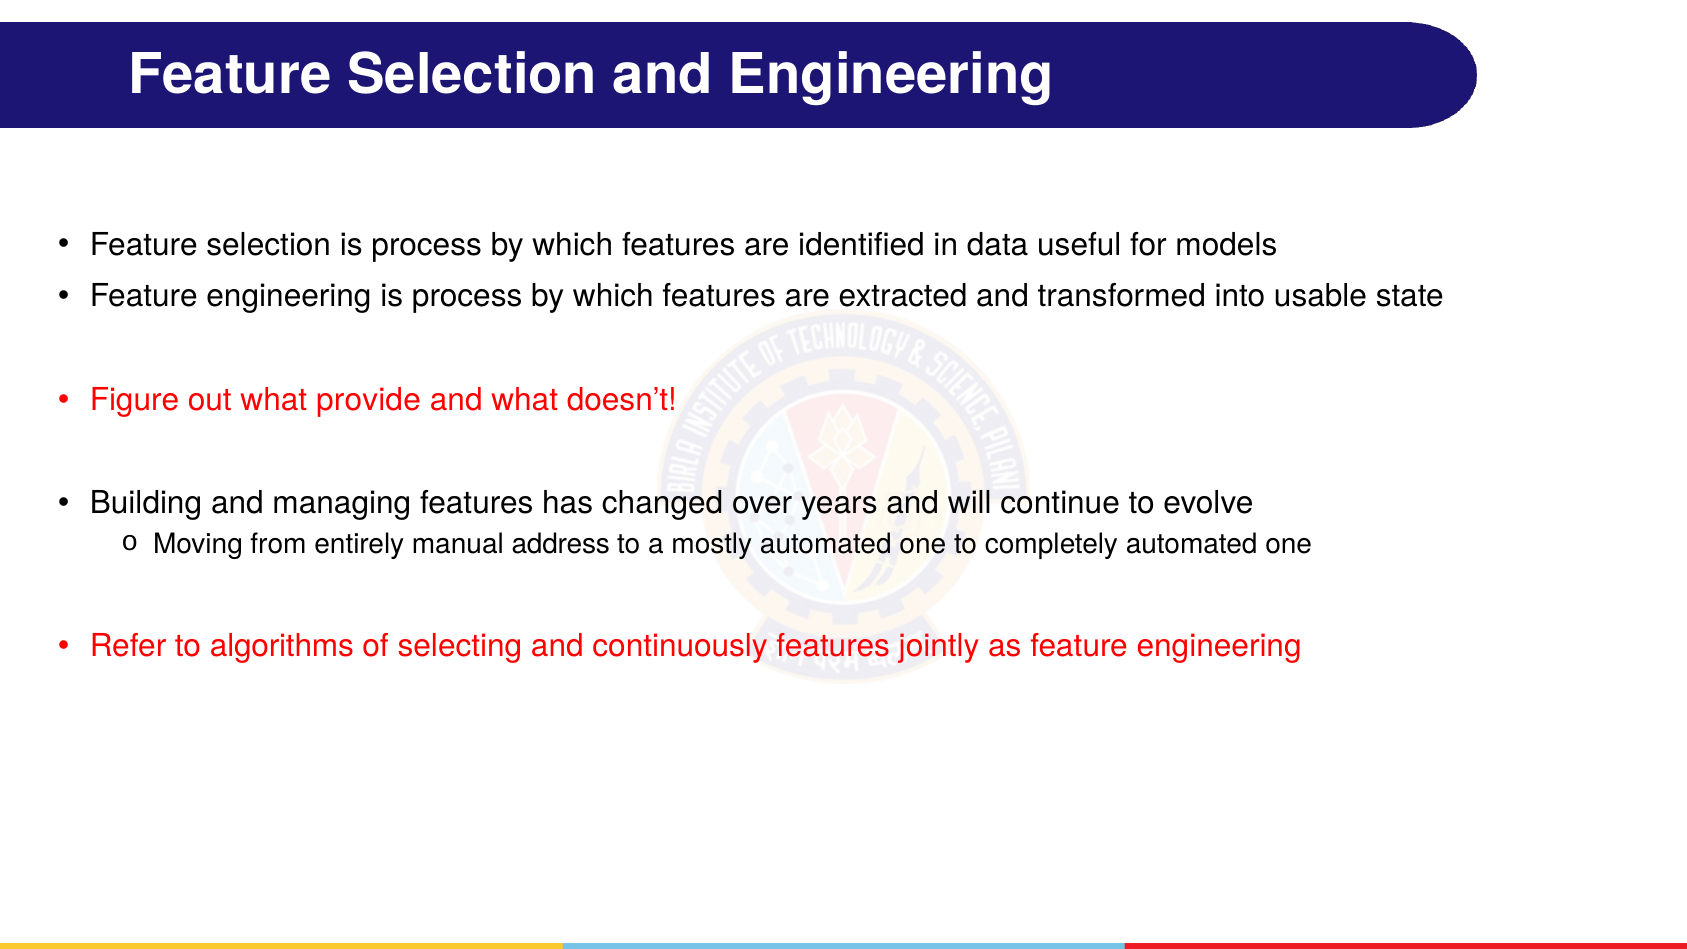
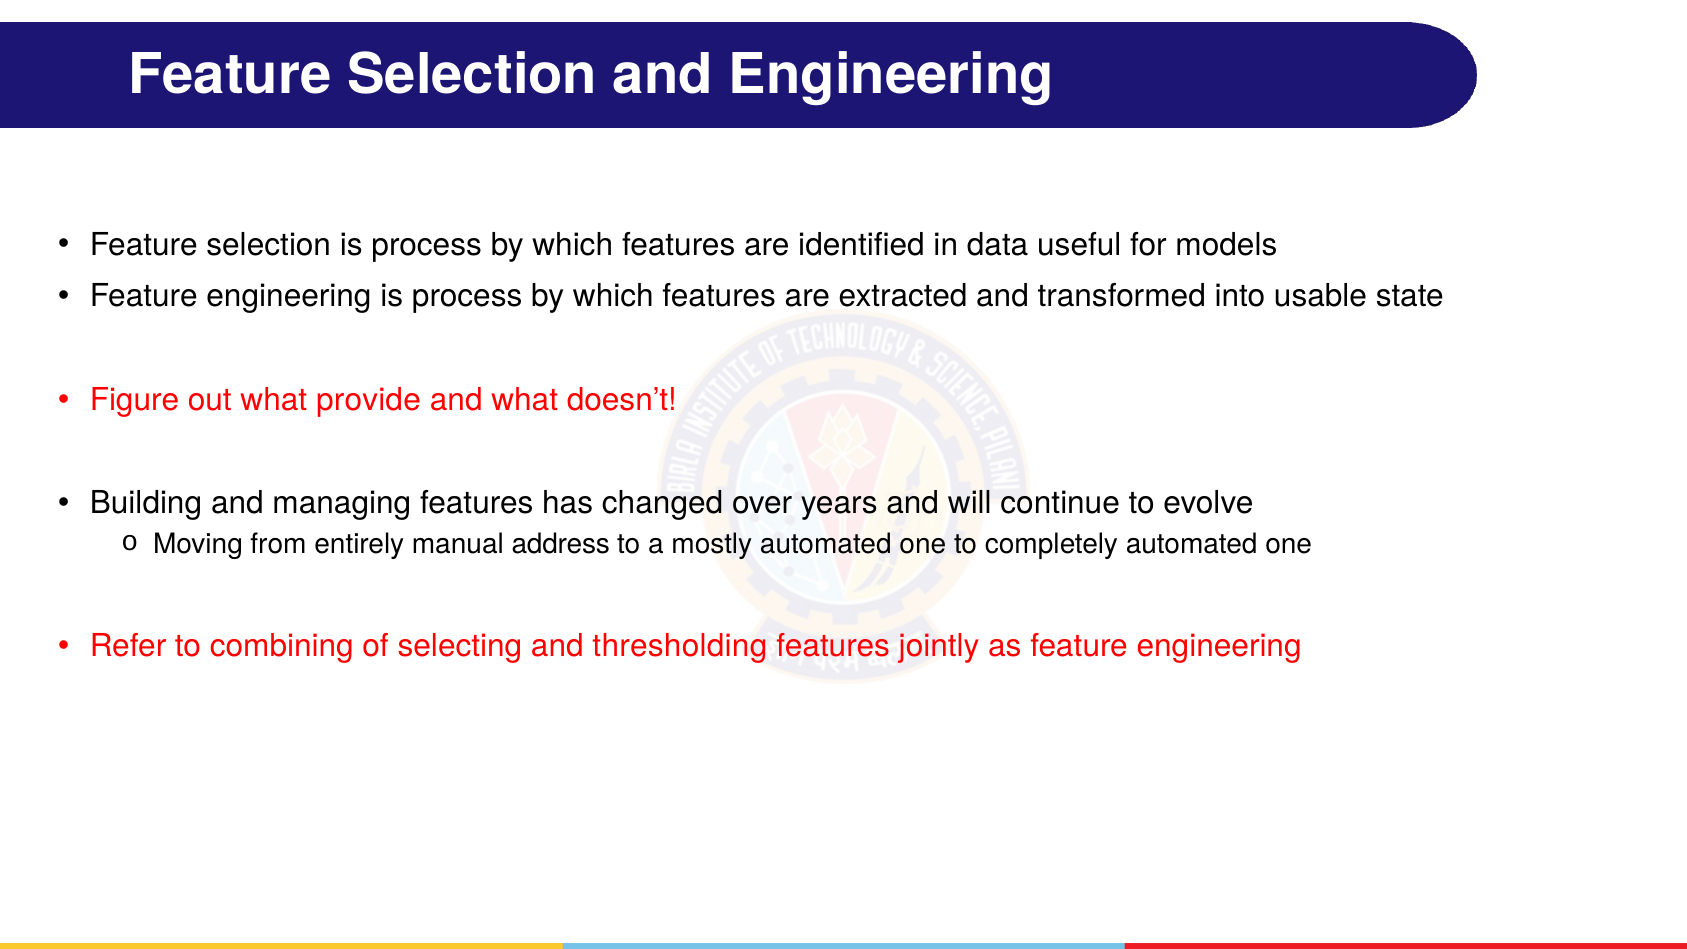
algorithms: algorithms -> combining
continuously: continuously -> thresholding
